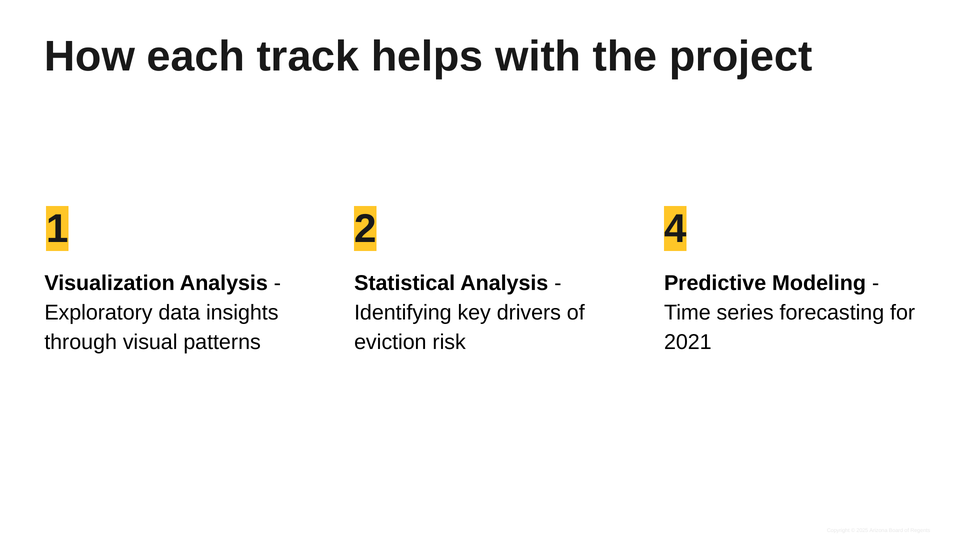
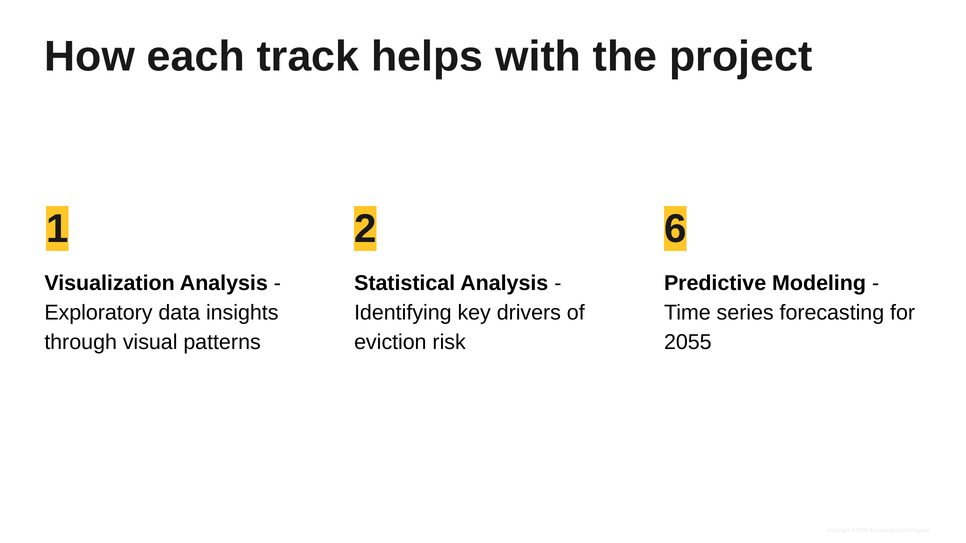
4: 4 -> 6
2021: 2021 -> 2055
